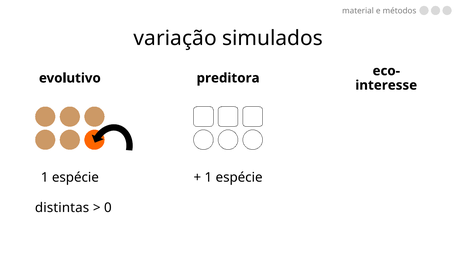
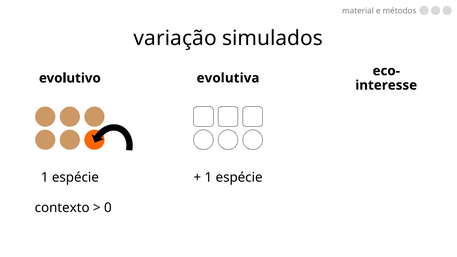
preditora: preditora -> evolutiva
distintas: distintas -> contexto
